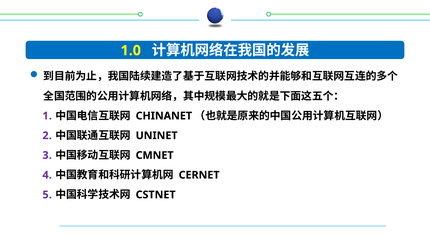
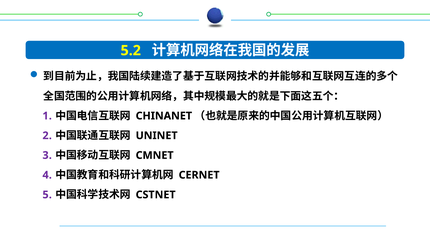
1.0: 1.0 -> 5.2
